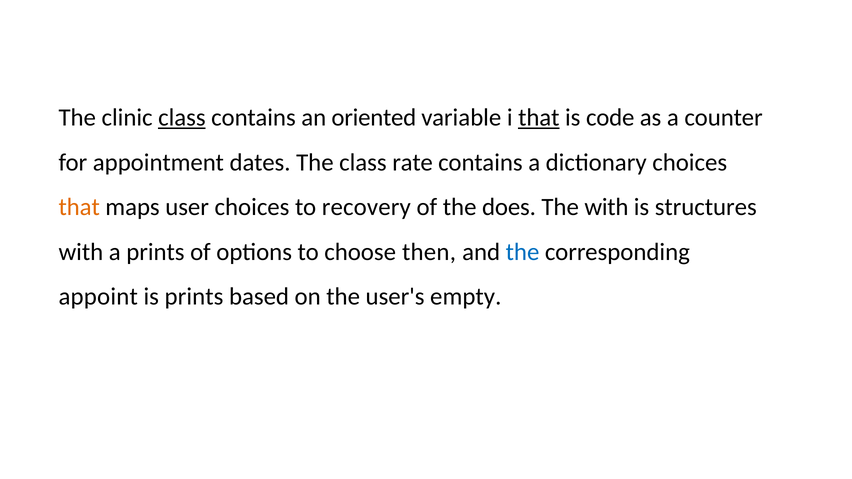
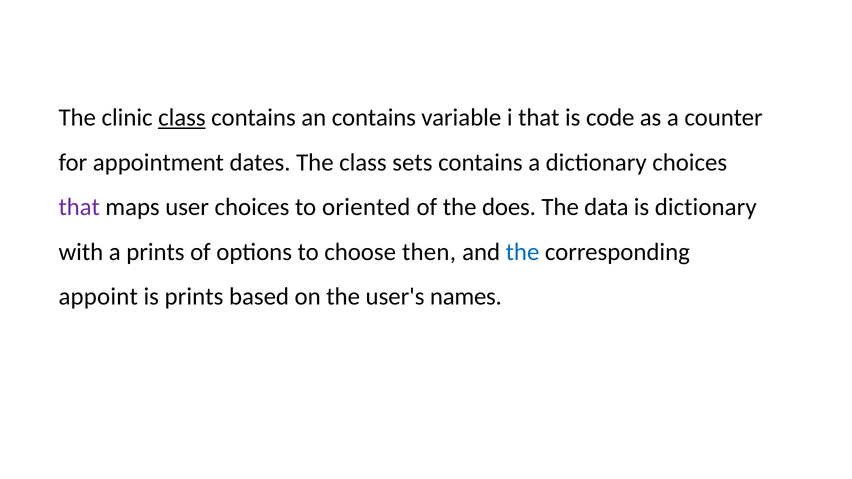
an oriented: oriented -> contains
that at (539, 118) underline: present -> none
rate: rate -> sets
that at (79, 207) colour: orange -> purple
recovery: recovery -> oriented
The with: with -> data
is structures: structures -> dictionary
empty: empty -> names
